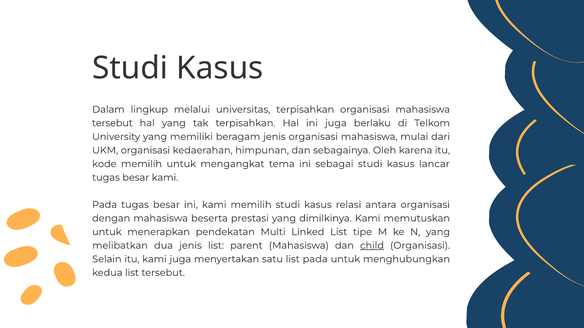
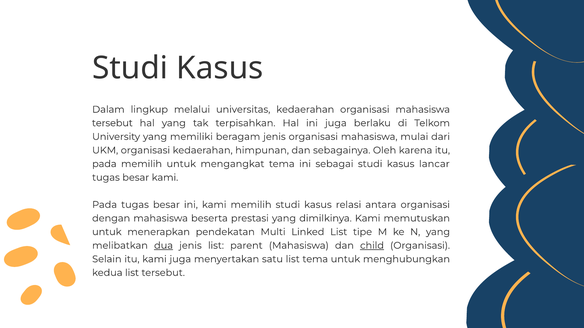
universitas terpisahkan: terpisahkan -> kedaerahan
kode at (104, 164): kode -> pada
dua underline: none -> present
list pada: pada -> tema
